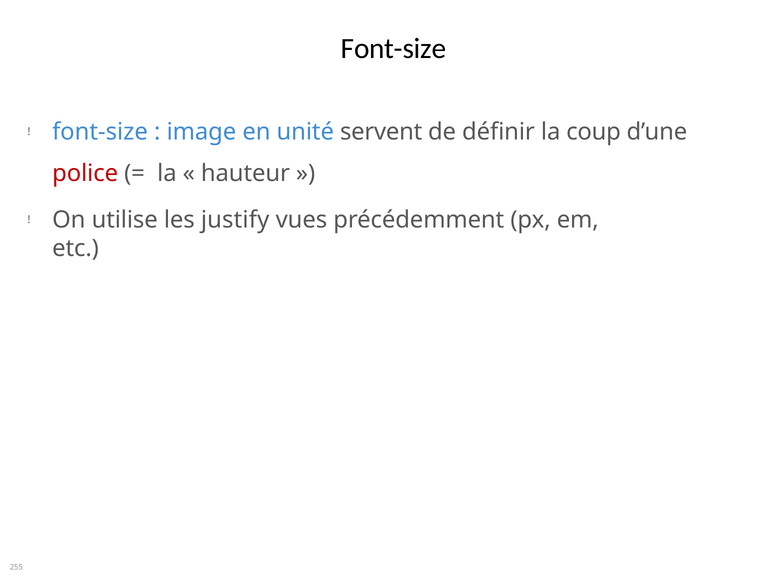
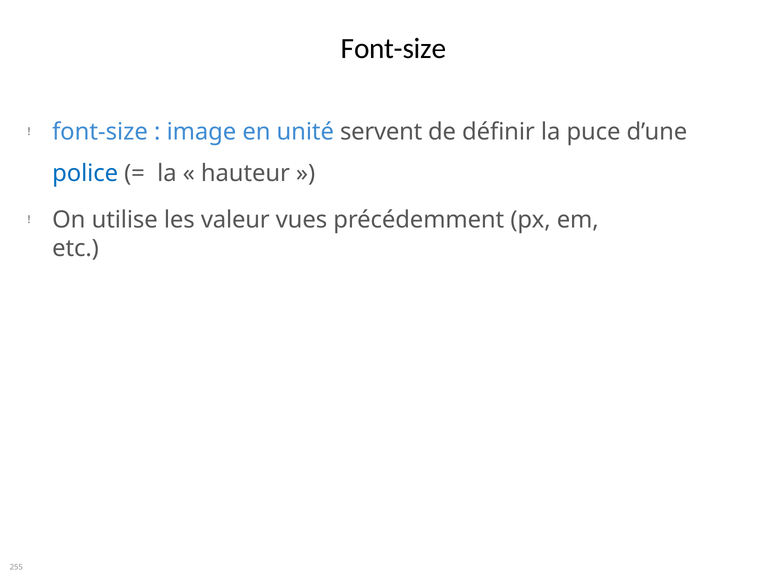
coup: coup -> puce
police colour: red -> blue
justify: justify -> valeur
